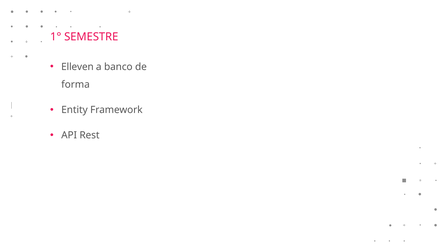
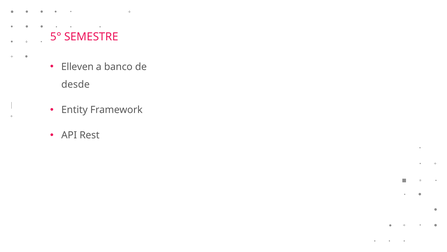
1°: 1° -> 5°
forma: forma -> desde
